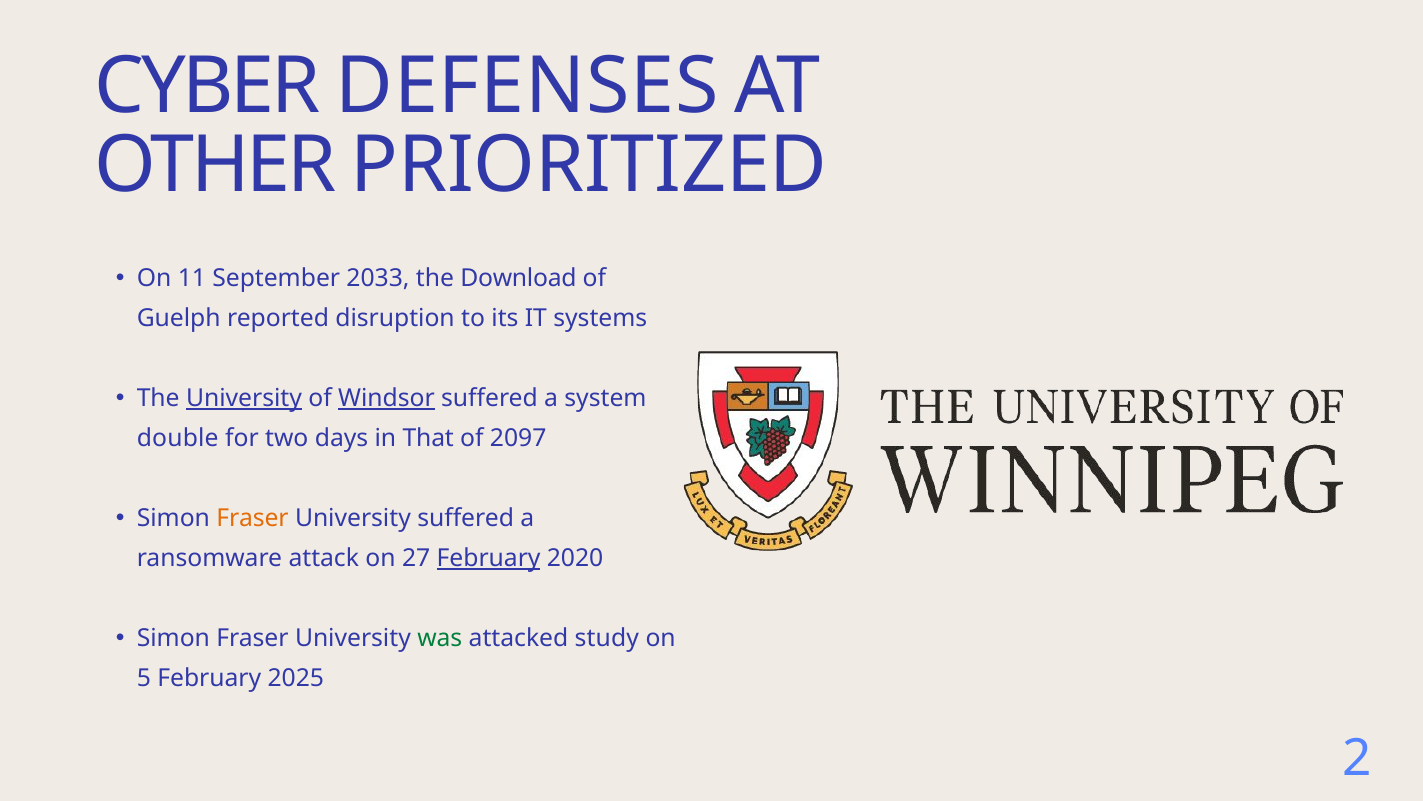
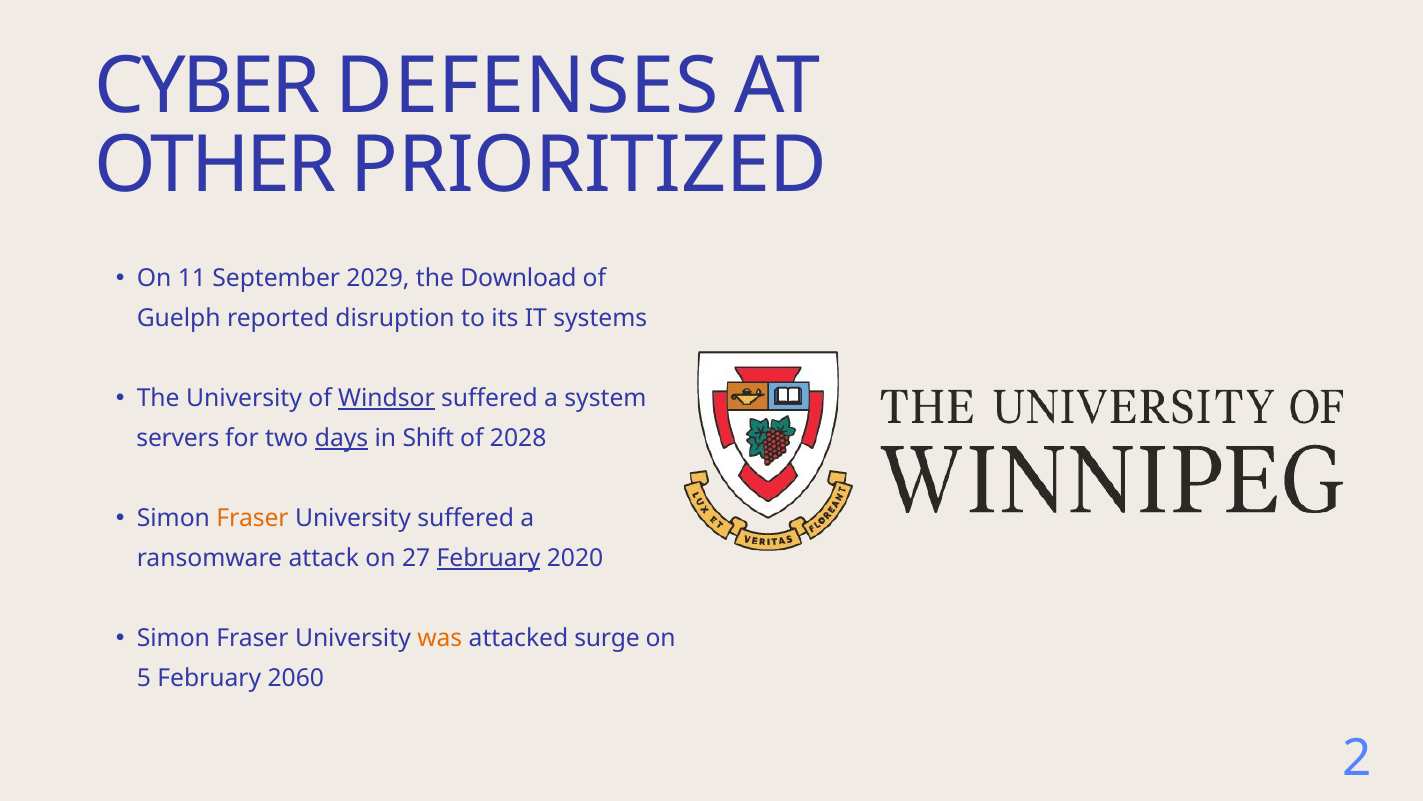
2033: 2033 -> 2029
University at (244, 398) underline: present -> none
double: double -> servers
days underline: none -> present
That: That -> Shift
2097: 2097 -> 2028
was colour: green -> orange
study: study -> surge
2025: 2025 -> 2060
